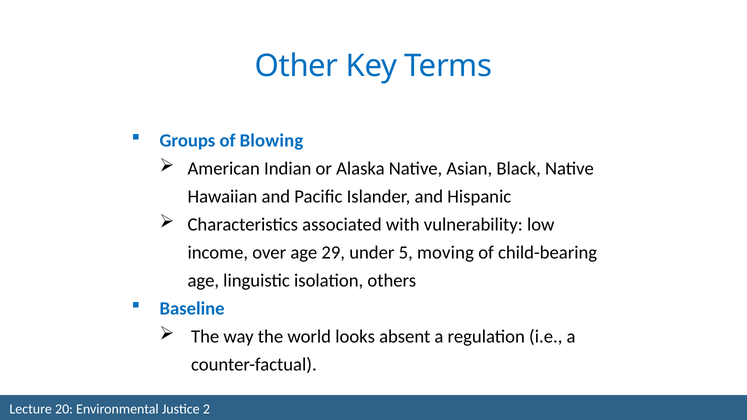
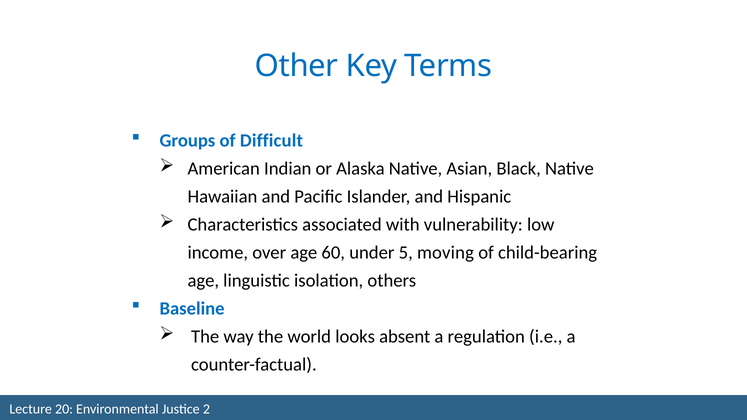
Blowing: Blowing -> Difficult
29: 29 -> 60
